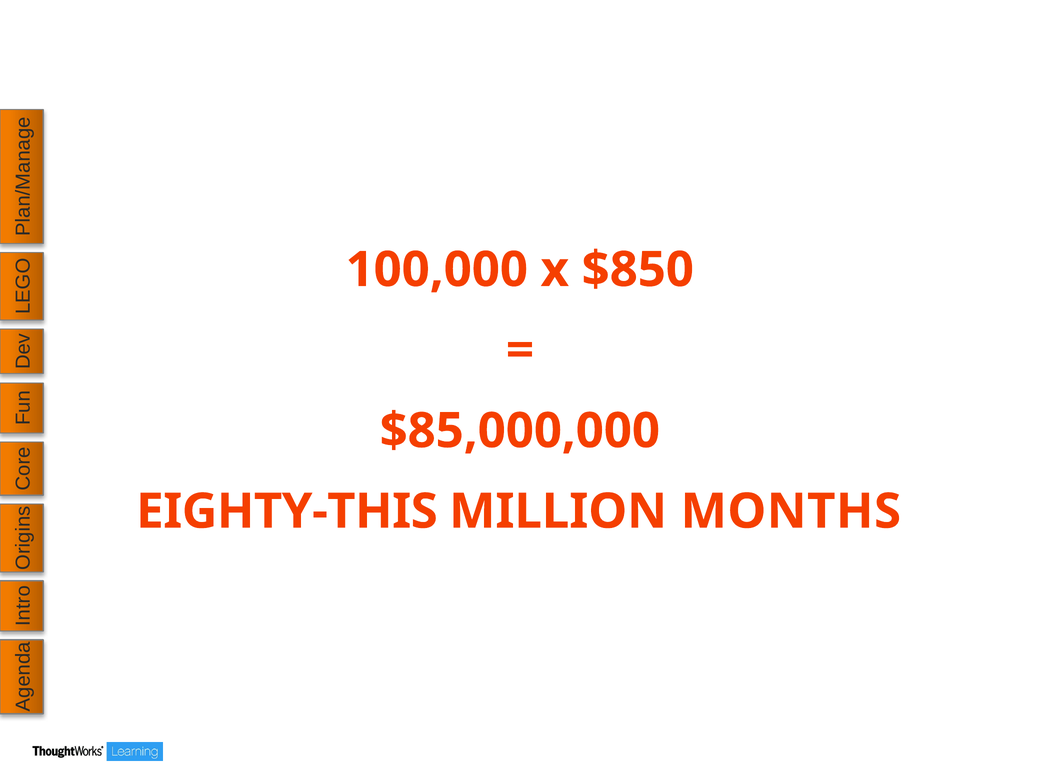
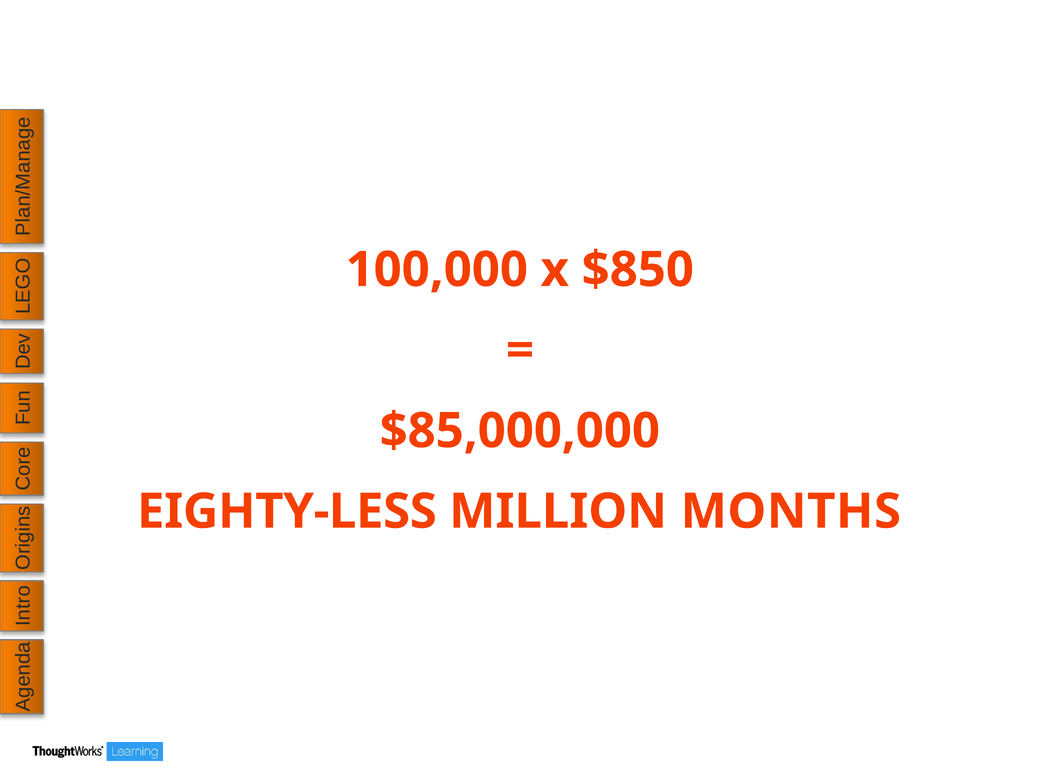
EIGHTY-THIS: EIGHTY-THIS -> EIGHTY-LESS
